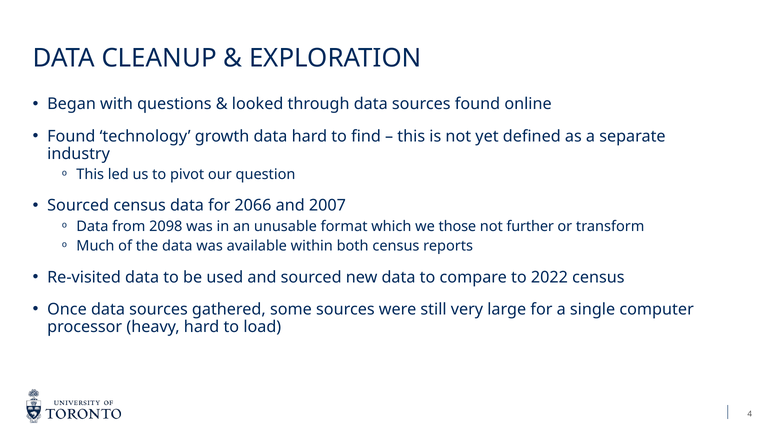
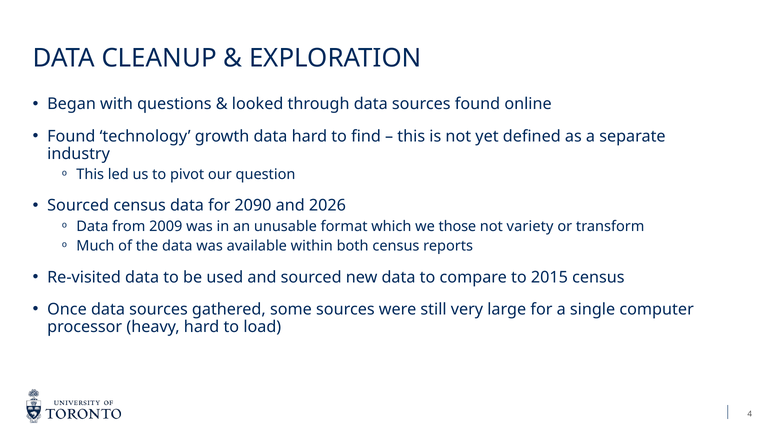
2066: 2066 -> 2090
2007: 2007 -> 2026
2098: 2098 -> 2009
further: further -> variety
2022: 2022 -> 2015
